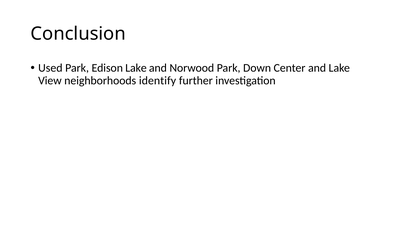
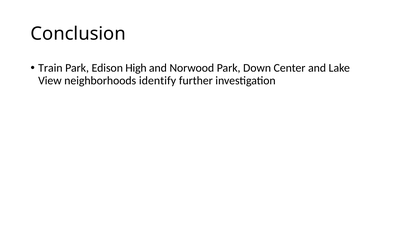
Used: Used -> Train
Edison Lake: Lake -> High
